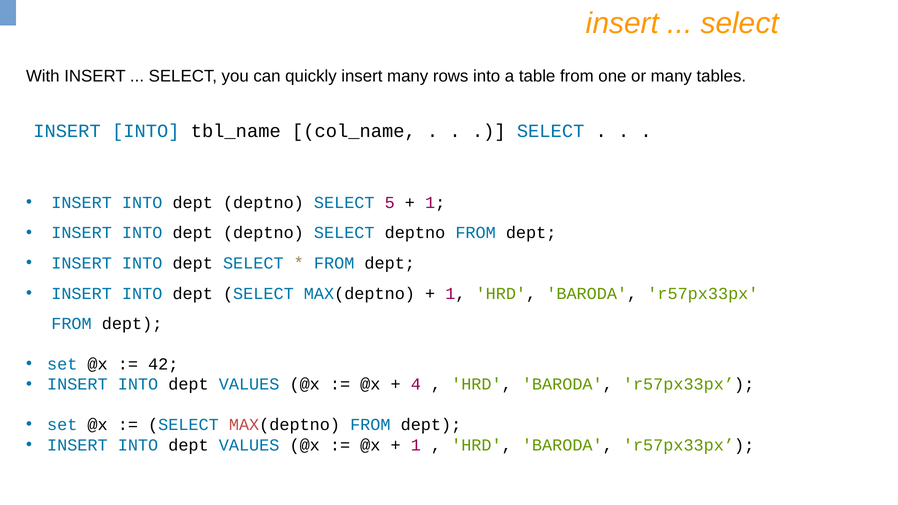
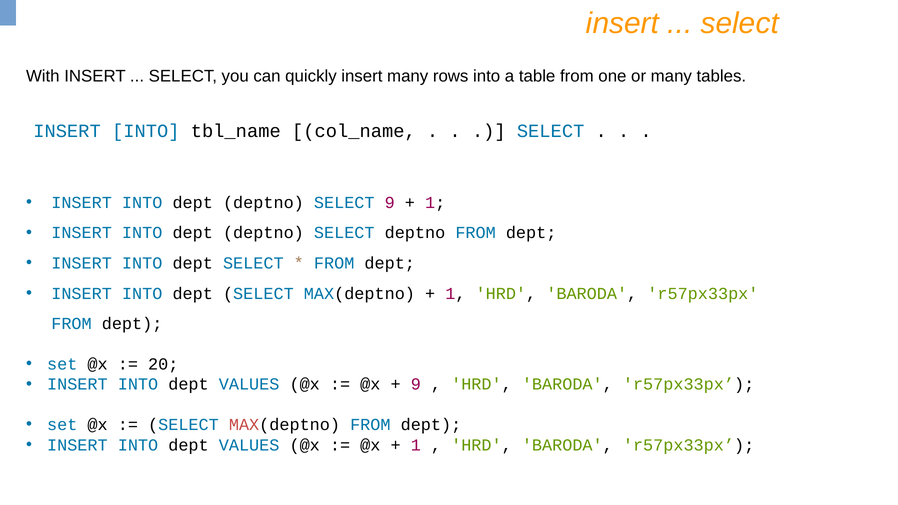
SELECT 5: 5 -> 9
42: 42 -> 20
4 at (416, 384): 4 -> 9
